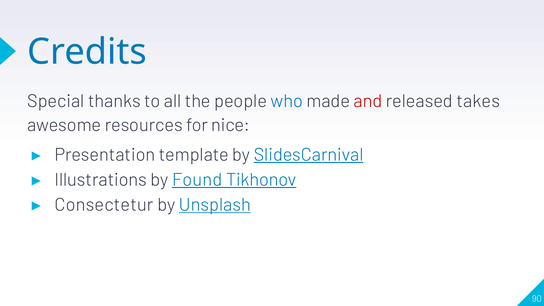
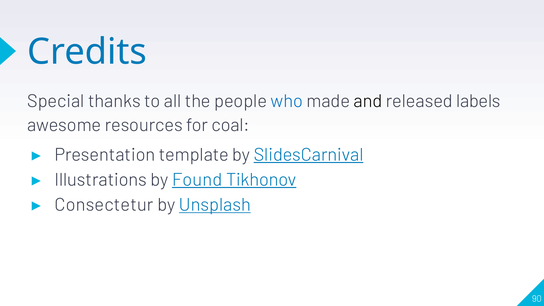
and colour: red -> black
takes: takes -> labels
nice: nice -> coal
